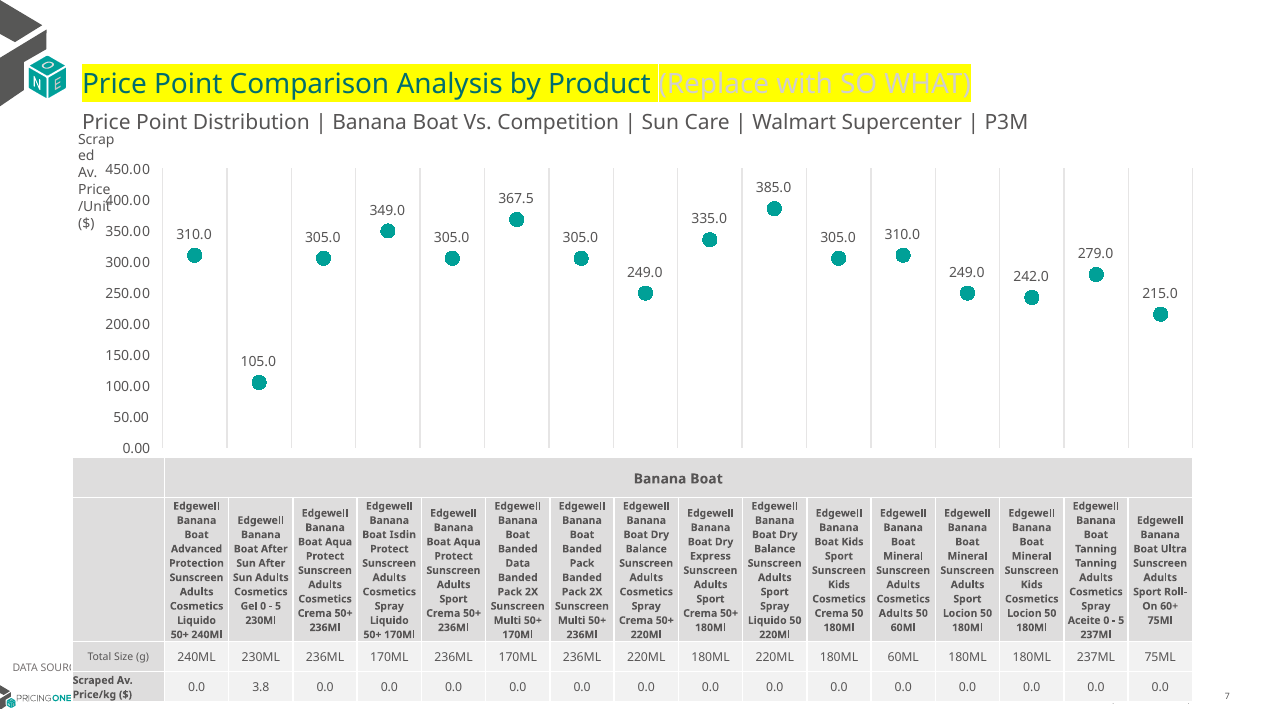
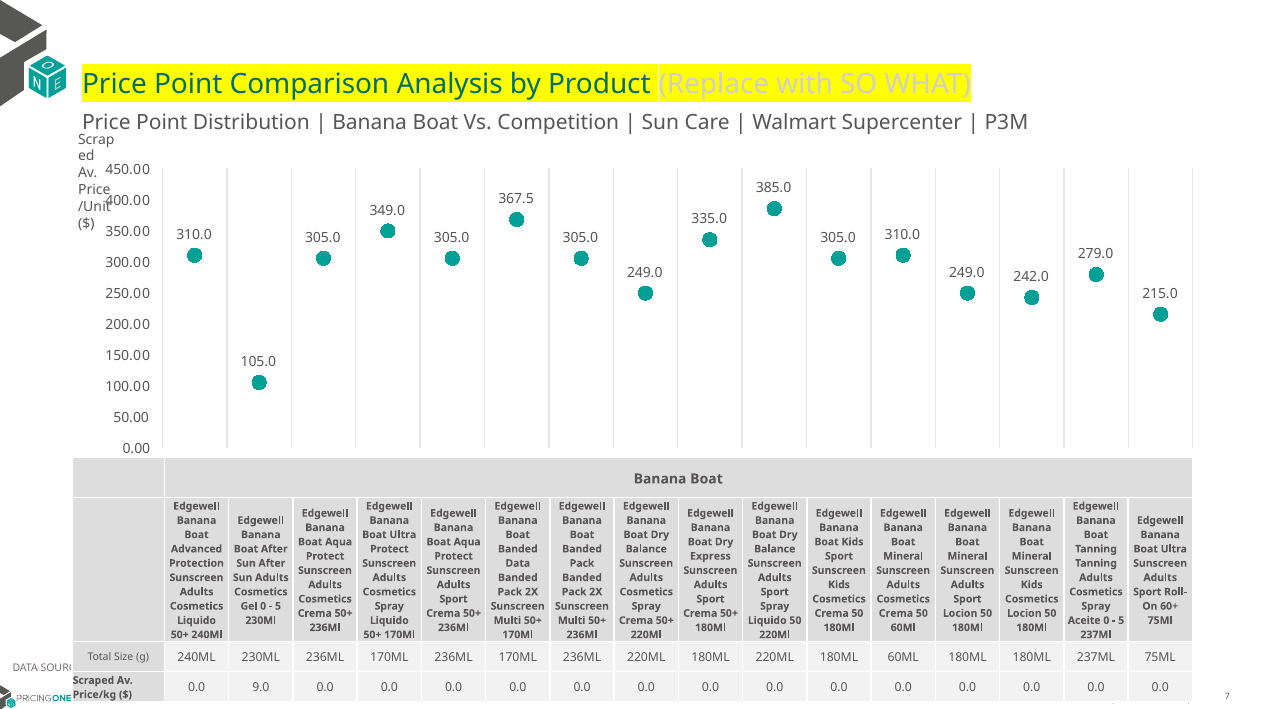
Isdin at (403, 535): Isdin -> Ultra
Adults at (896, 614): Adults -> Crema
3.8: 3.8 -> 9.0
